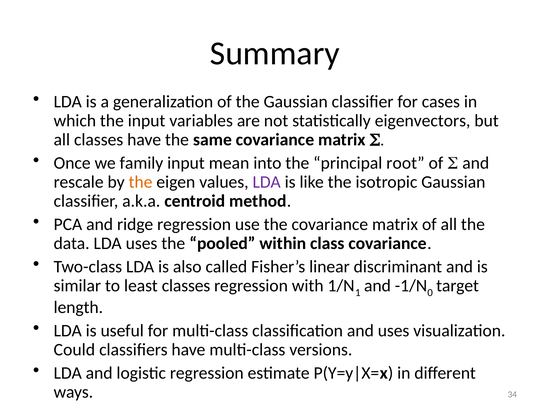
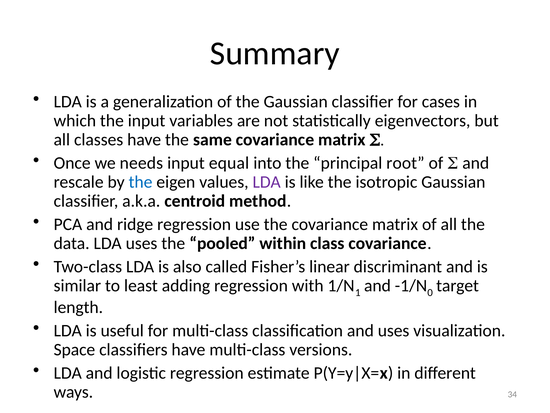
family: family -> needs
mean: mean -> equal
the at (141, 182) colour: orange -> blue
least classes: classes -> adding
Could: Could -> Space
